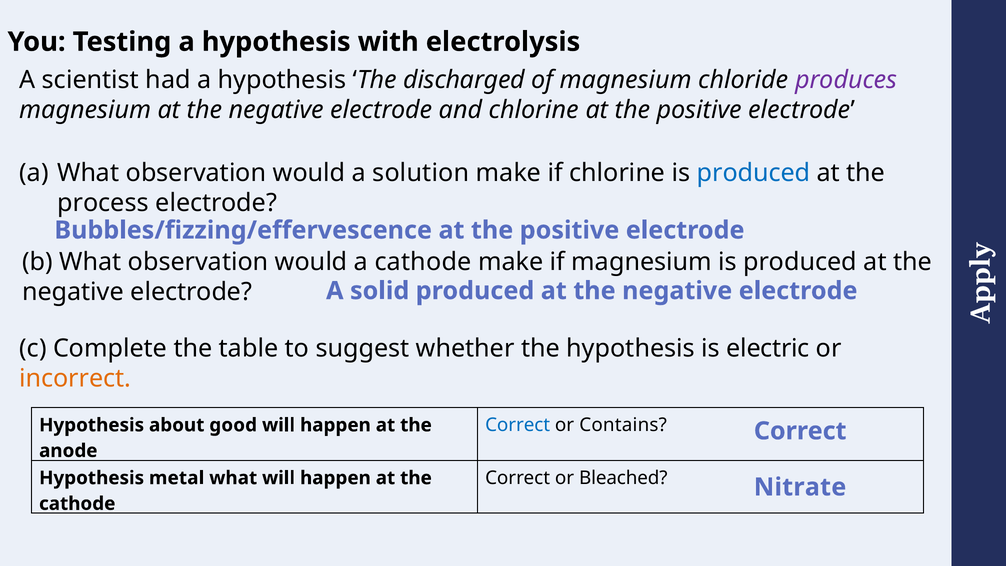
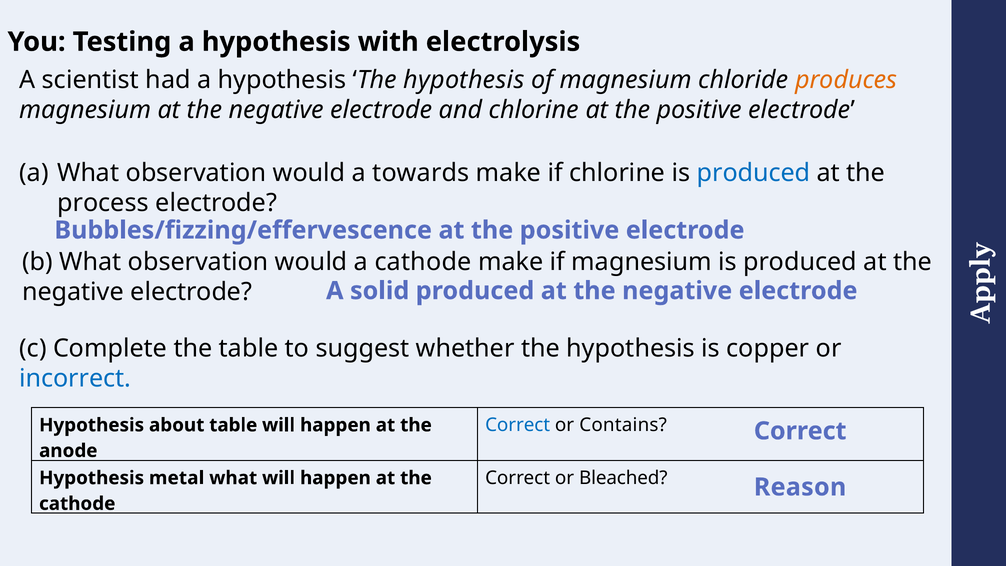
hypothesis The discharged: discharged -> hypothesis
produces colour: purple -> orange
solution: solution -> towards
electric: electric -> copper
incorrect colour: orange -> blue
about good: good -> table
Nitrate: Nitrate -> Reason
